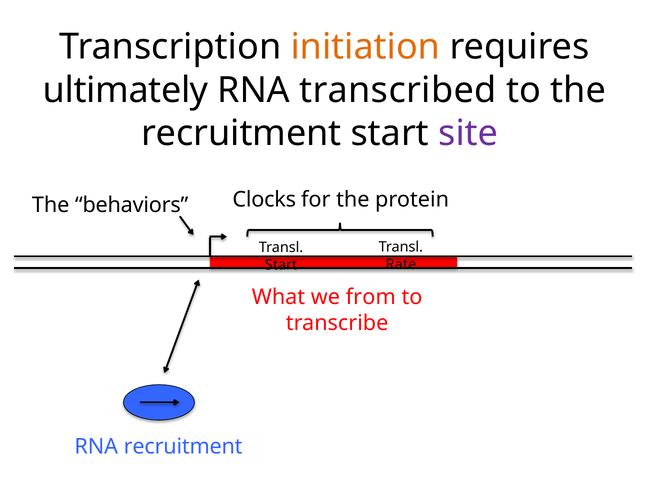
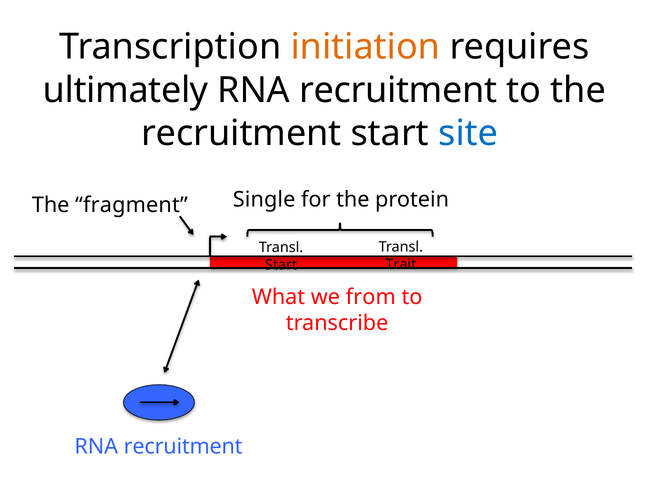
transcribed at (398, 90): transcribed -> recruitment
site colour: purple -> blue
Clocks: Clocks -> Single
behaviors: behaviors -> fragment
Rate: Rate -> Trait
